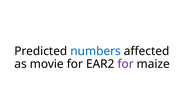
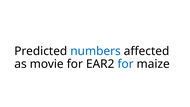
for at (126, 64) colour: purple -> blue
